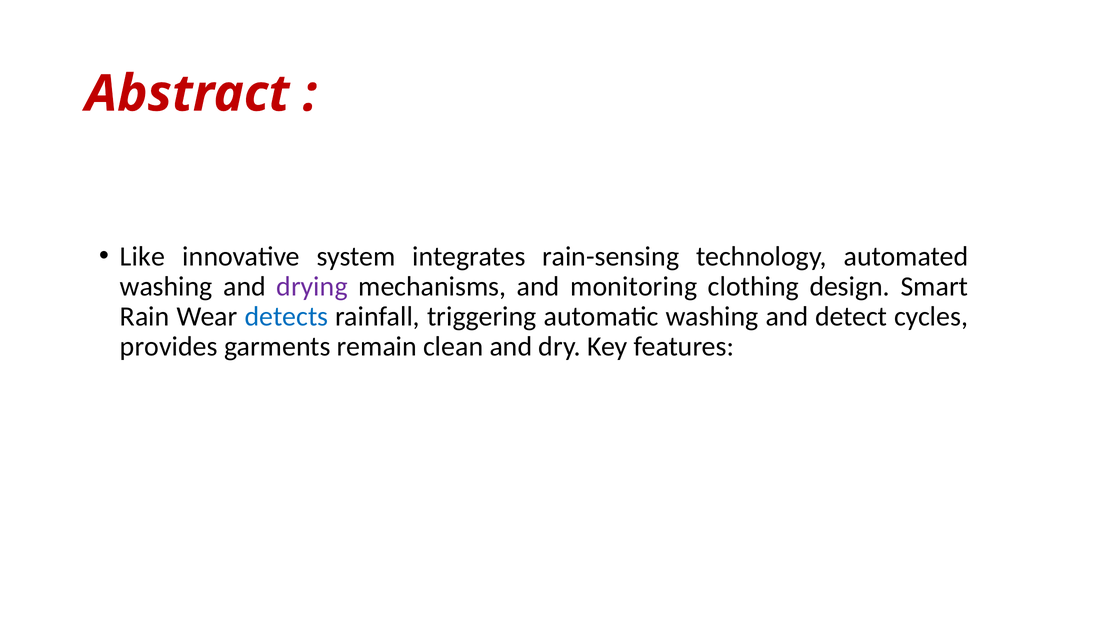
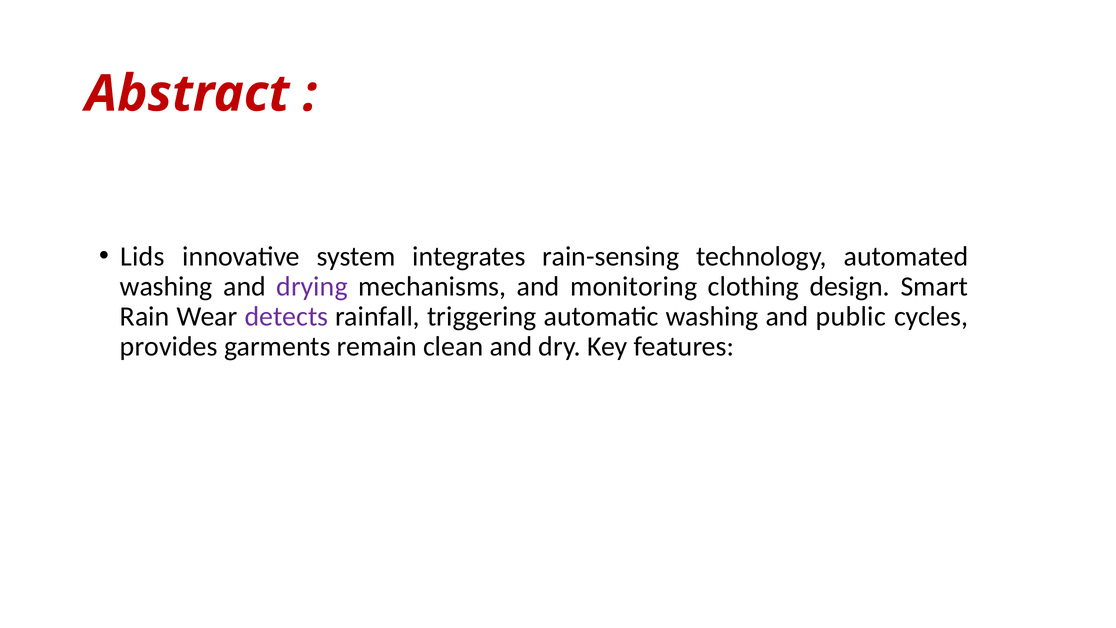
Like: Like -> Lids
detects colour: blue -> purple
detect: detect -> public
